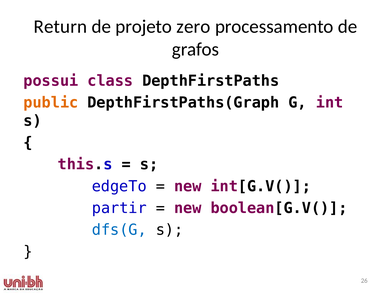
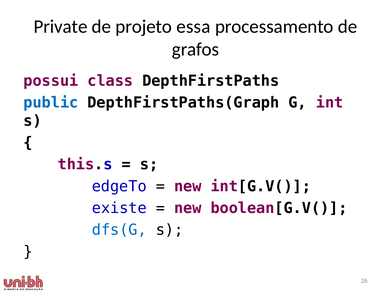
Return: Return -> Private
zero: zero -> essa
public colour: orange -> blue
partir: partir -> existe
